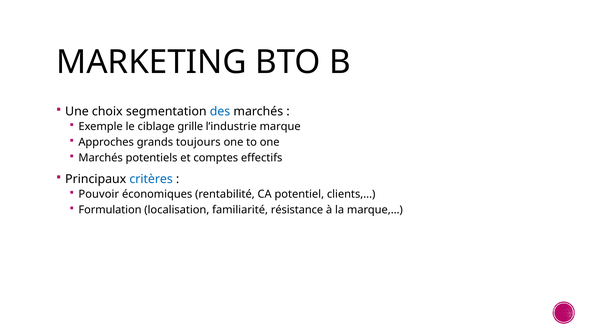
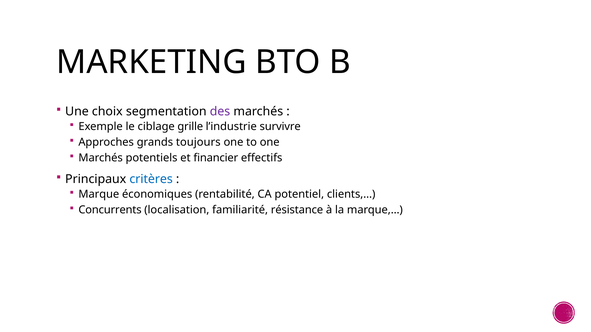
des colour: blue -> purple
marque: marque -> survivre
comptes: comptes -> financier
Pouvoir: Pouvoir -> Marque
Formulation: Formulation -> Concurrents
